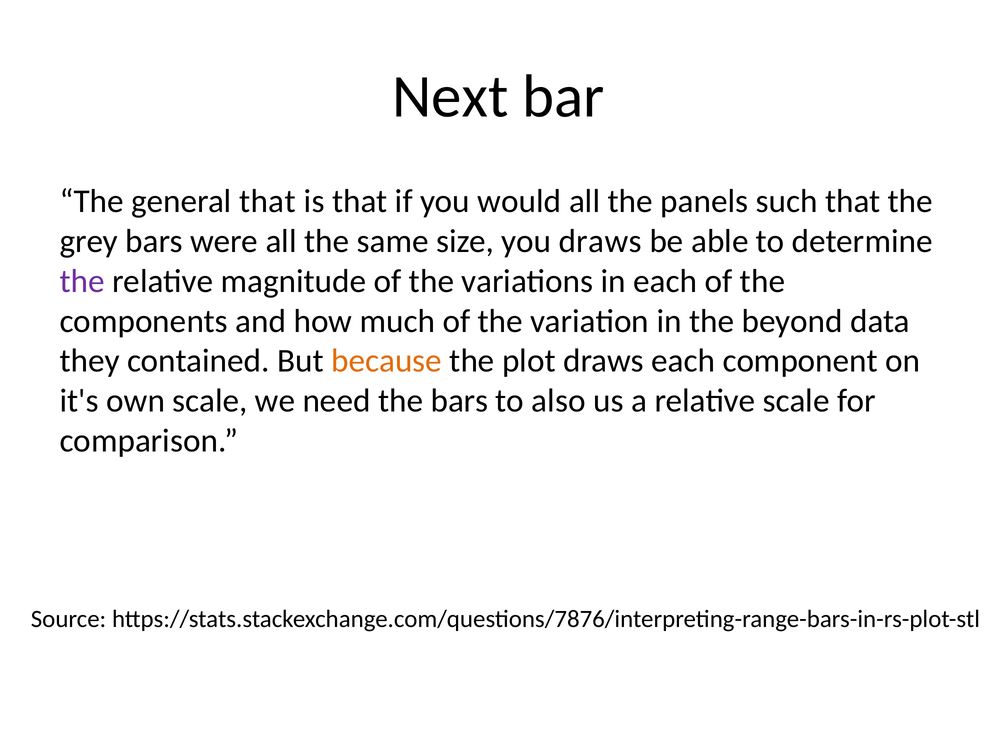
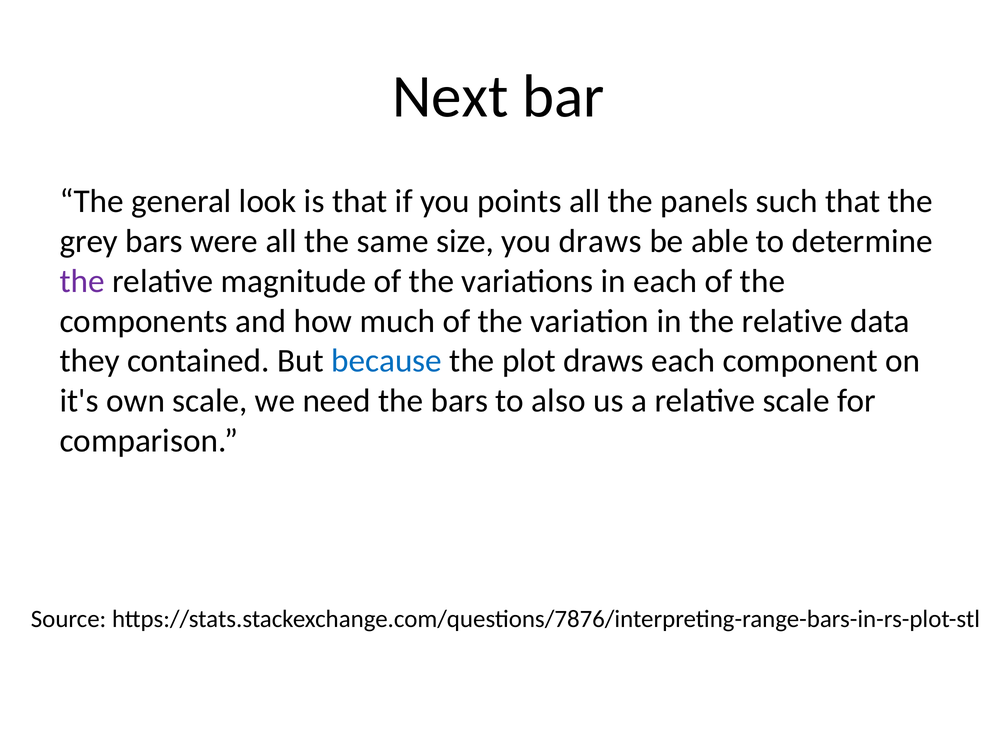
general that: that -> look
would: would -> points
in the beyond: beyond -> relative
because colour: orange -> blue
